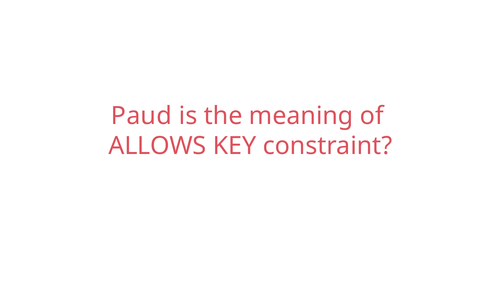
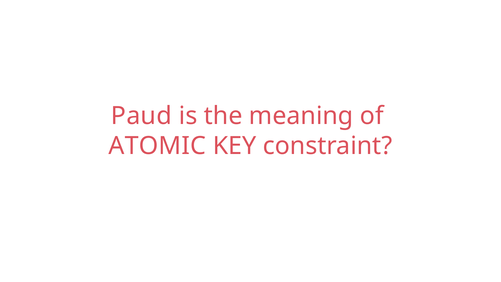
ALLOWS: ALLOWS -> ATOMIC
